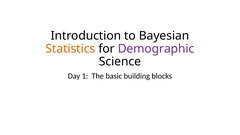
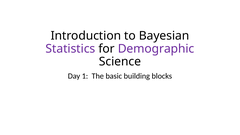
Statistics colour: orange -> purple
